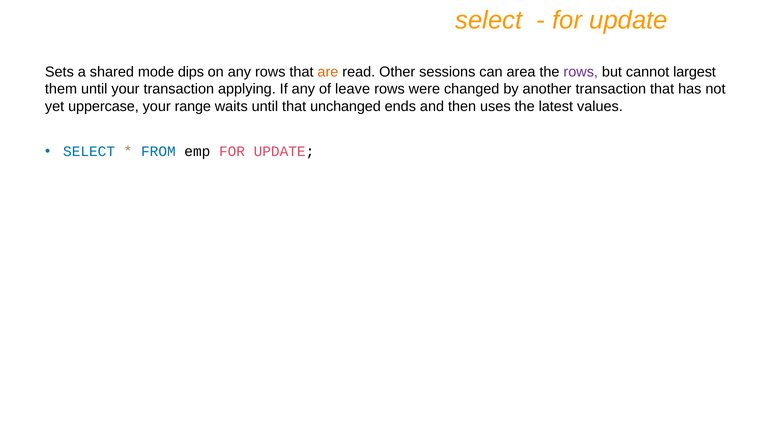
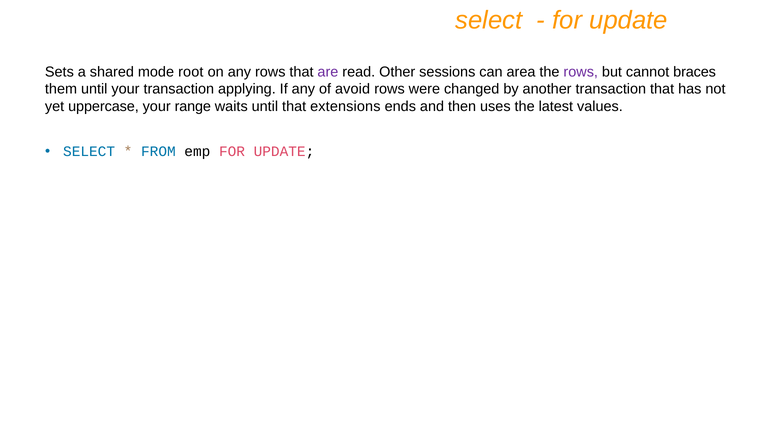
dips: dips -> root
are colour: orange -> purple
largest: largest -> braces
leave: leave -> avoid
unchanged: unchanged -> extensions
